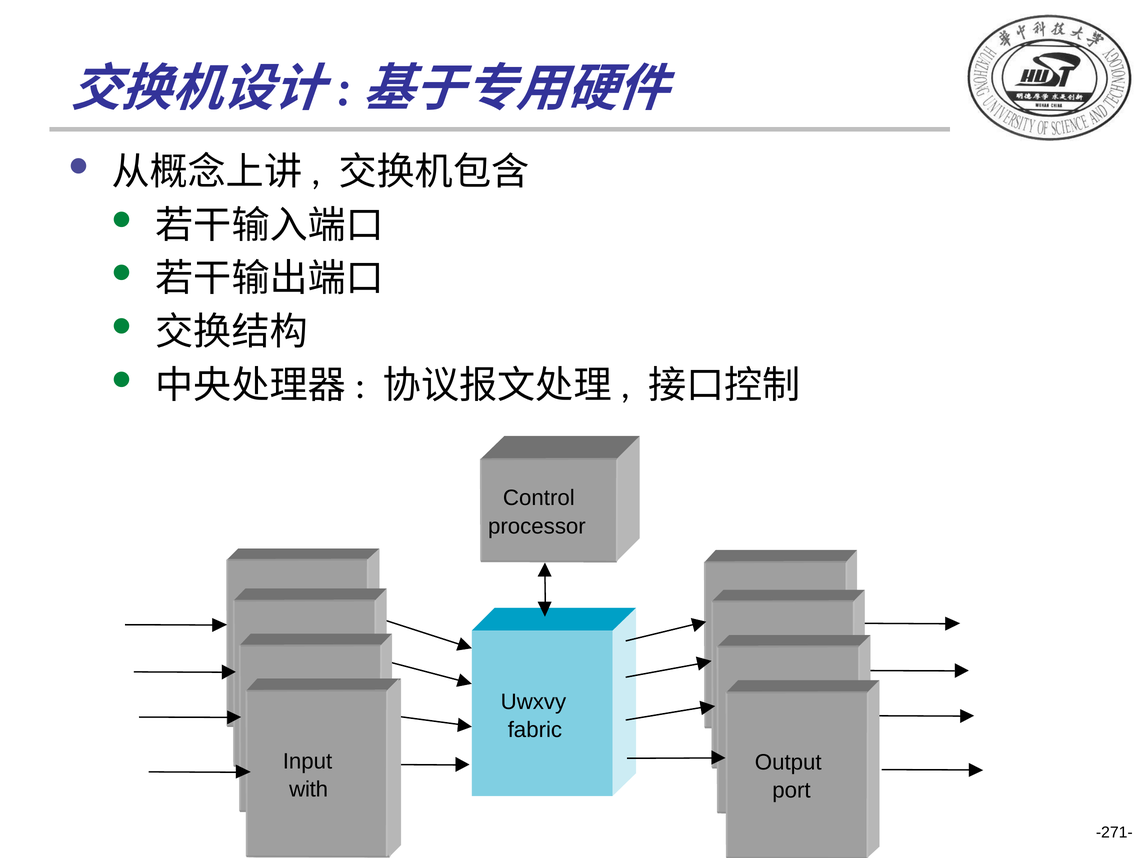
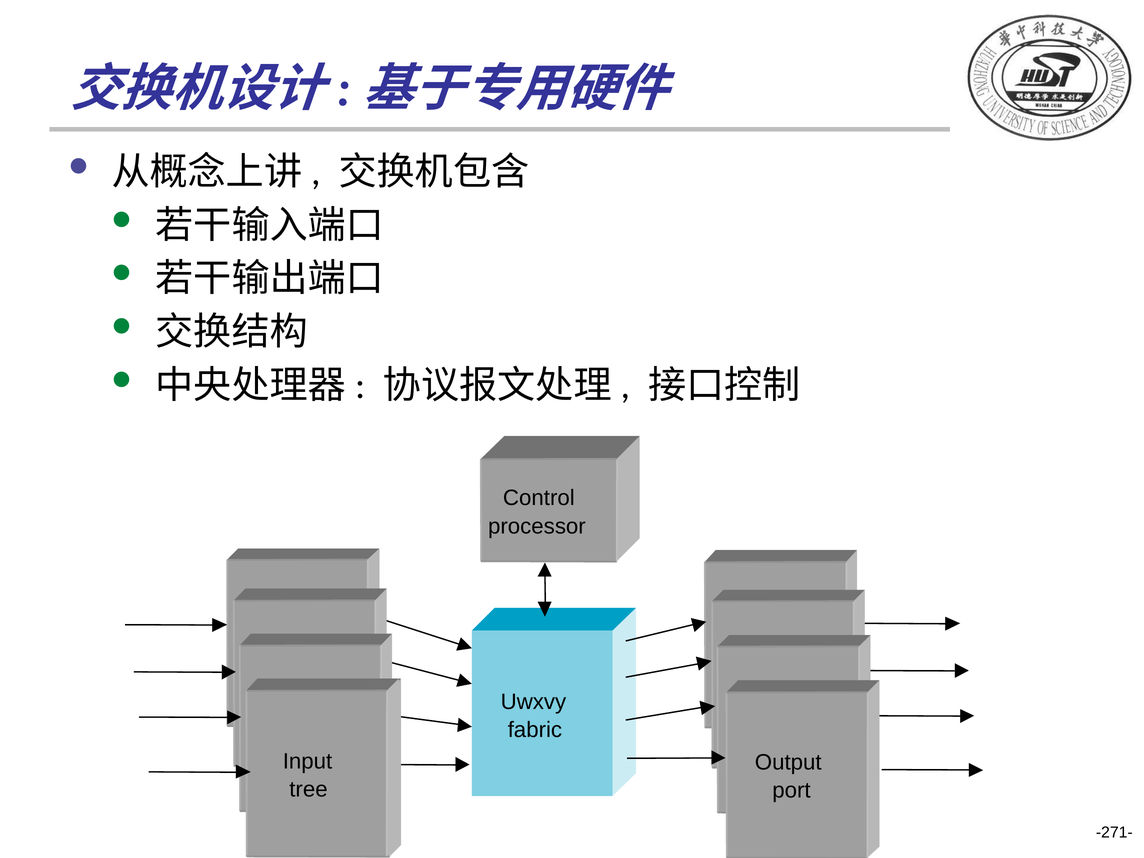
with: with -> tree
